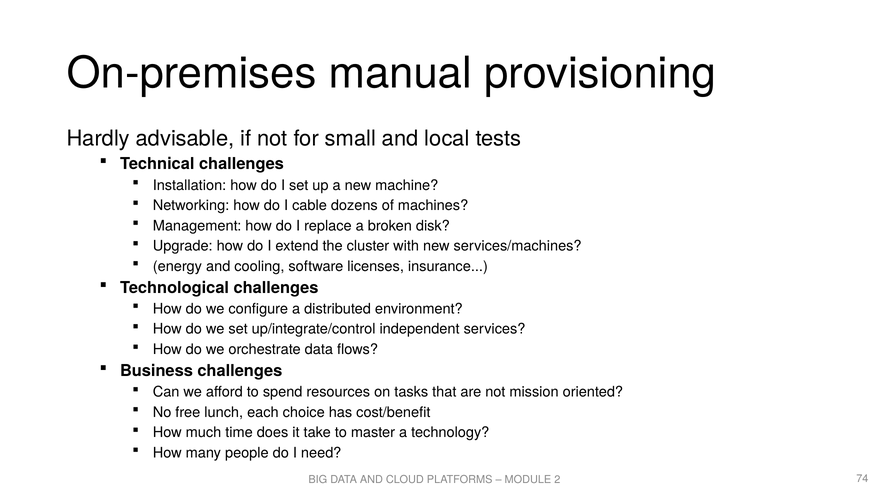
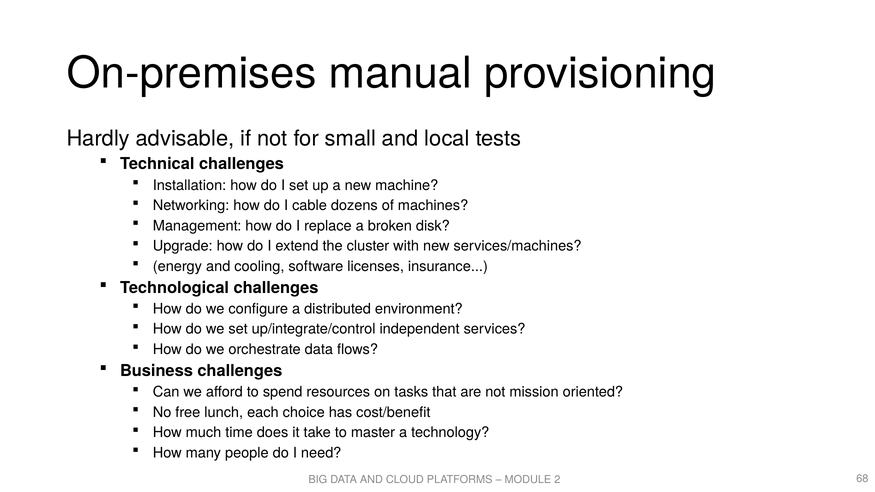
74: 74 -> 68
